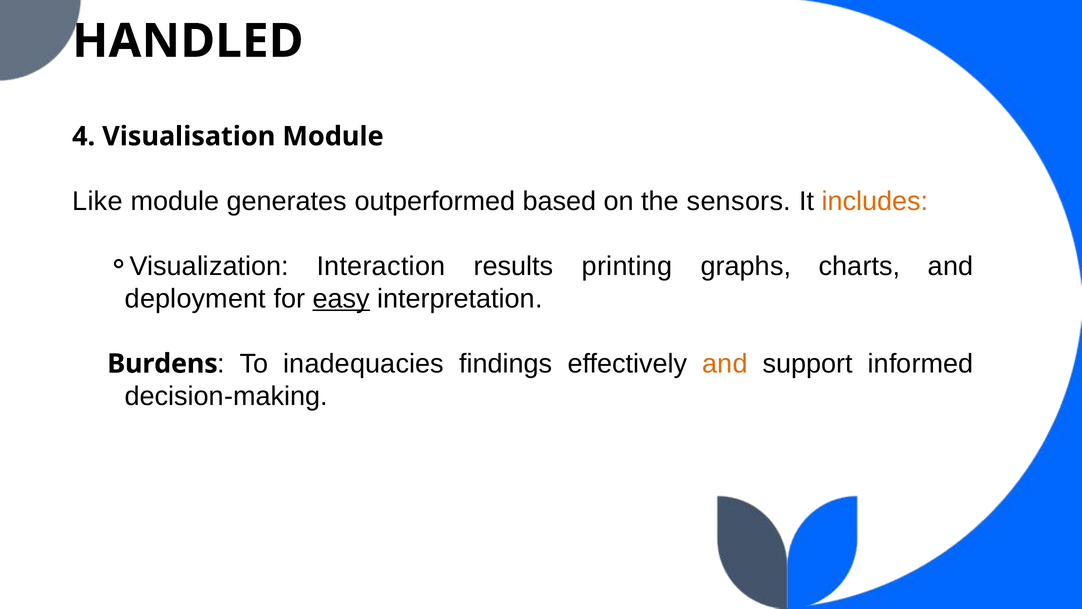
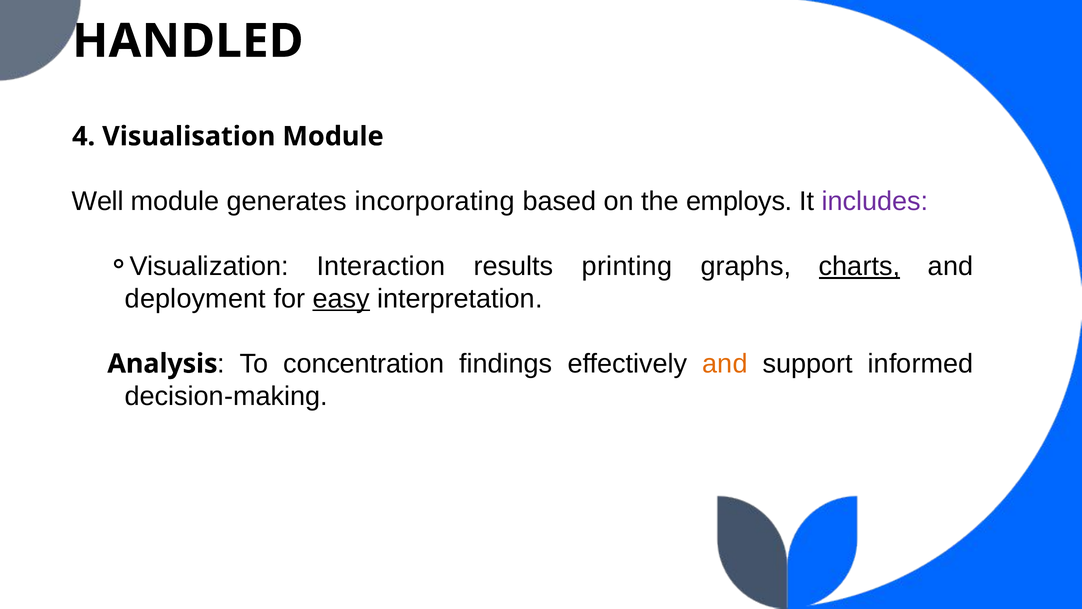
Like: Like -> Well
outperformed: outperformed -> incorporating
sensors: sensors -> employs
includes colour: orange -> purple
charts underline: none -> present
Burdens: Burdens -> Analysis
inadequacies: inadequacies -> concentration
